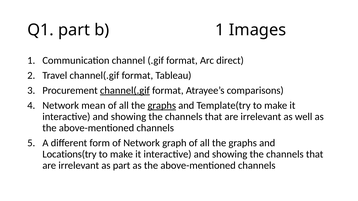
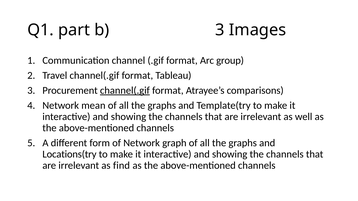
b 1: 1 -> 3
direct: direct -> group
graphs at (162, 106) underline: present -> none
as part: part -> find
